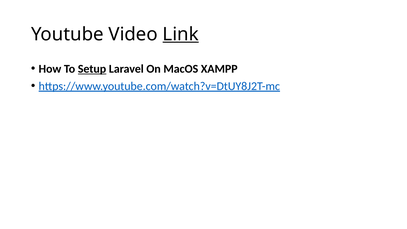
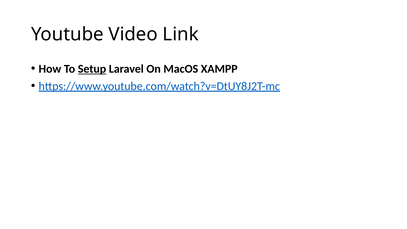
Link underline: present -> none
